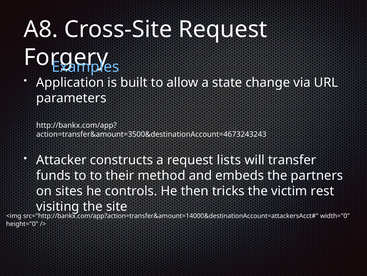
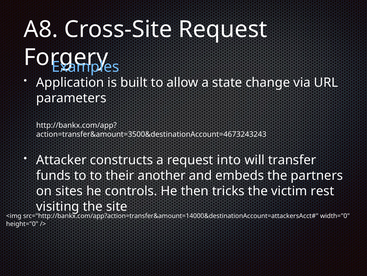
lists: lists -> into
method: method -> another
